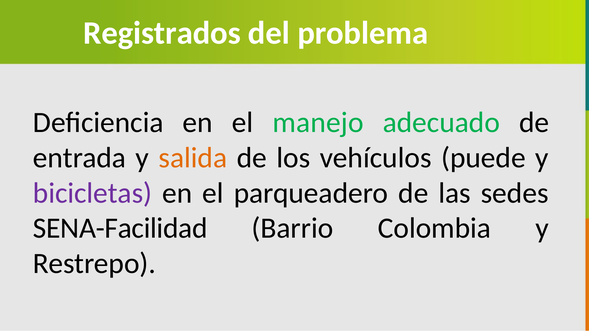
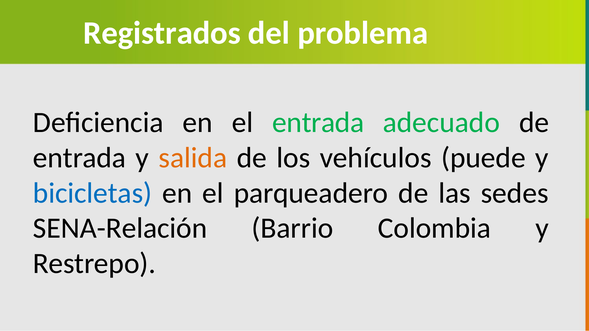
el manejo: manejo -> entrada
bicicletas colour: purple -> blue
SENA-Facilidad: SENA-Facilidad -> SENA-Relación
